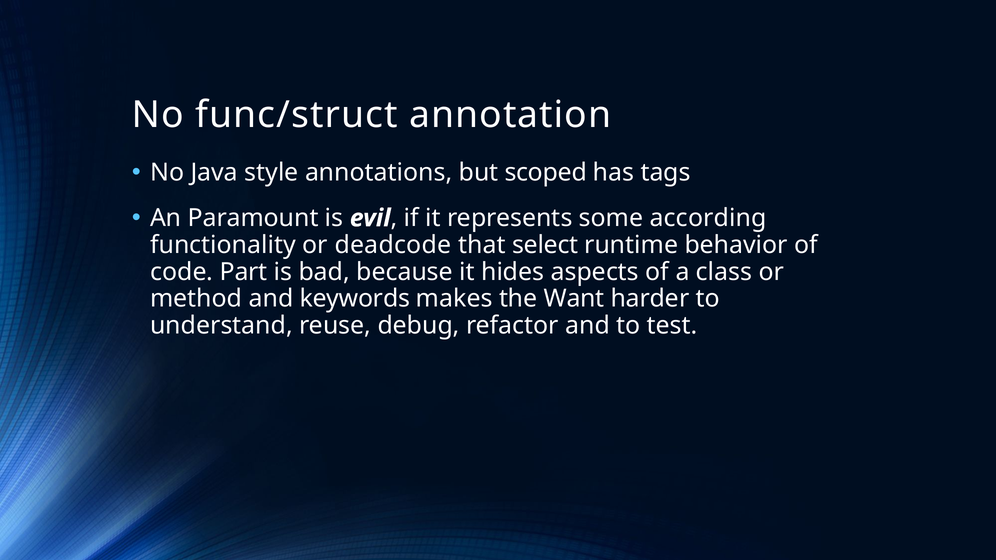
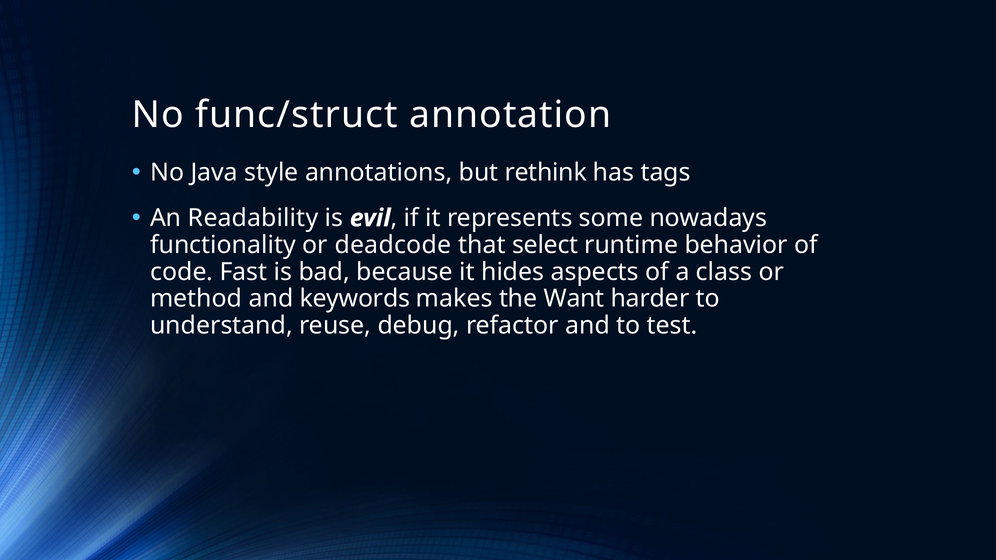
scoped: scoped -> rethink
Paramount: Paramount -> Readability
according: according -> nowadays
Part: Part -> Fast
